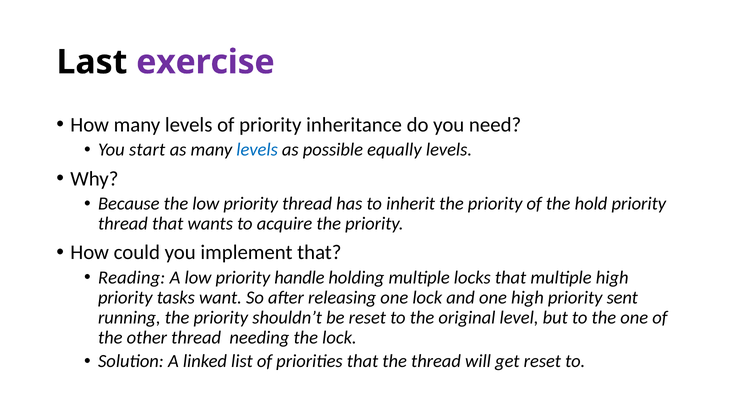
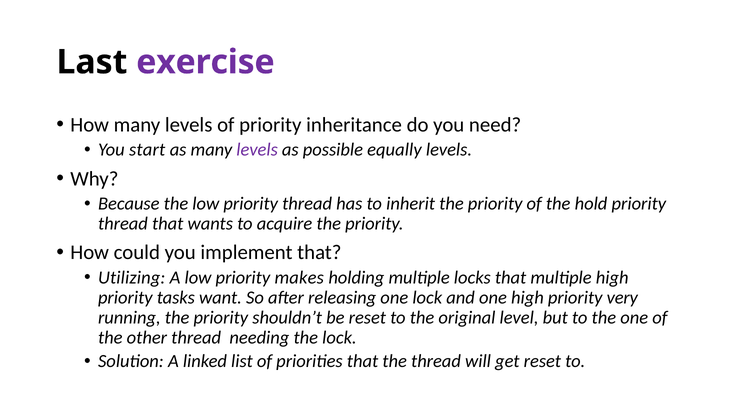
levels at (257, 150) colour: blue -> purple
Reading: Reading -> Utilizing
handle: handle -> makes
sent: sent -> very
